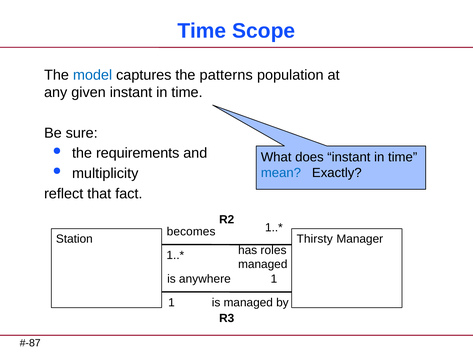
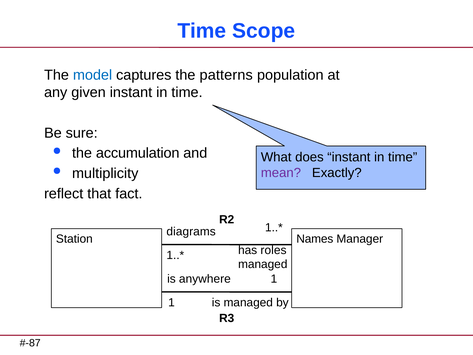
requirements: requirements -> accumulation
mean colour: blue -> purple
becomes: becomes -> diagrams
Thirsty: Thirsty -> Names
